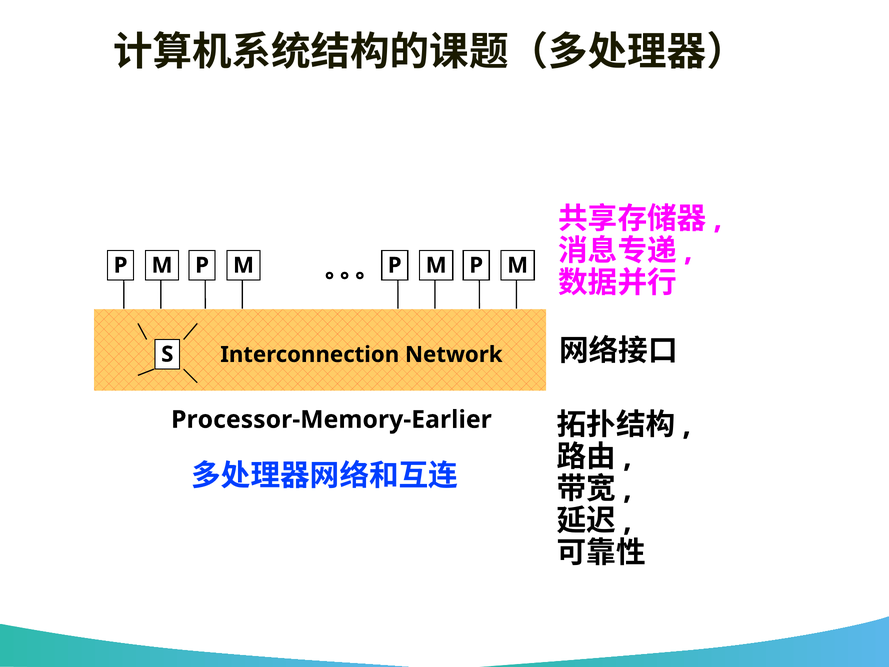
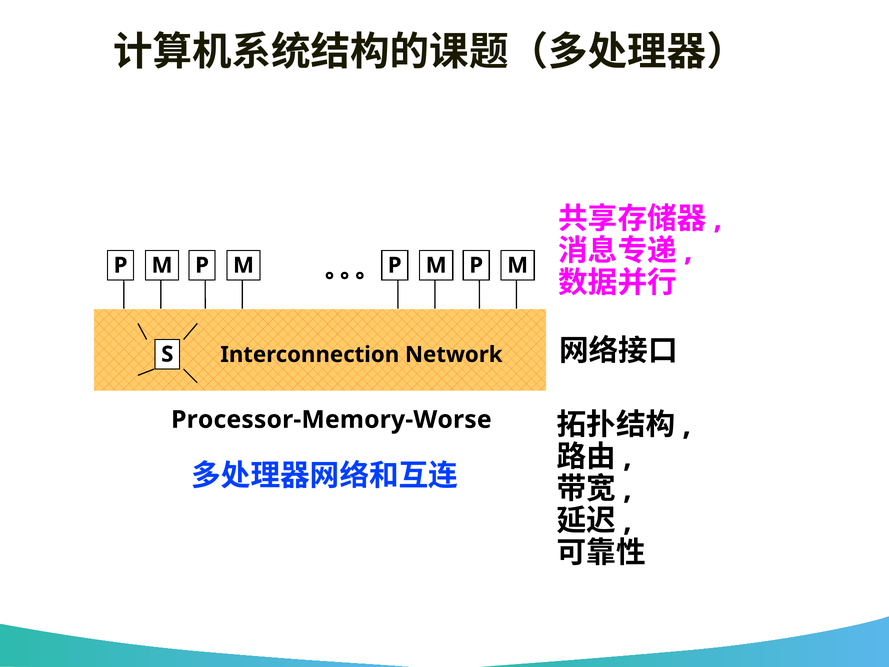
Processor-Memory-Earlier: Processor-Memory-Earlier -> Processor-Memory-Worse
